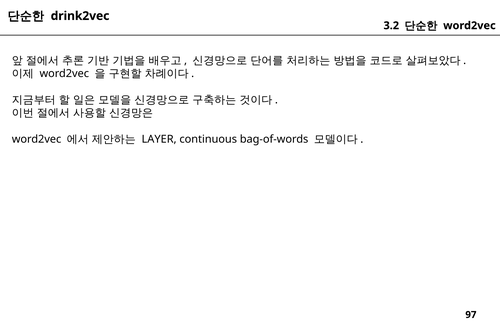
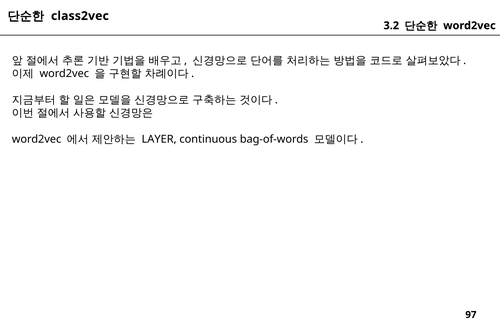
drink2vec: drink2vec -> class2vec
